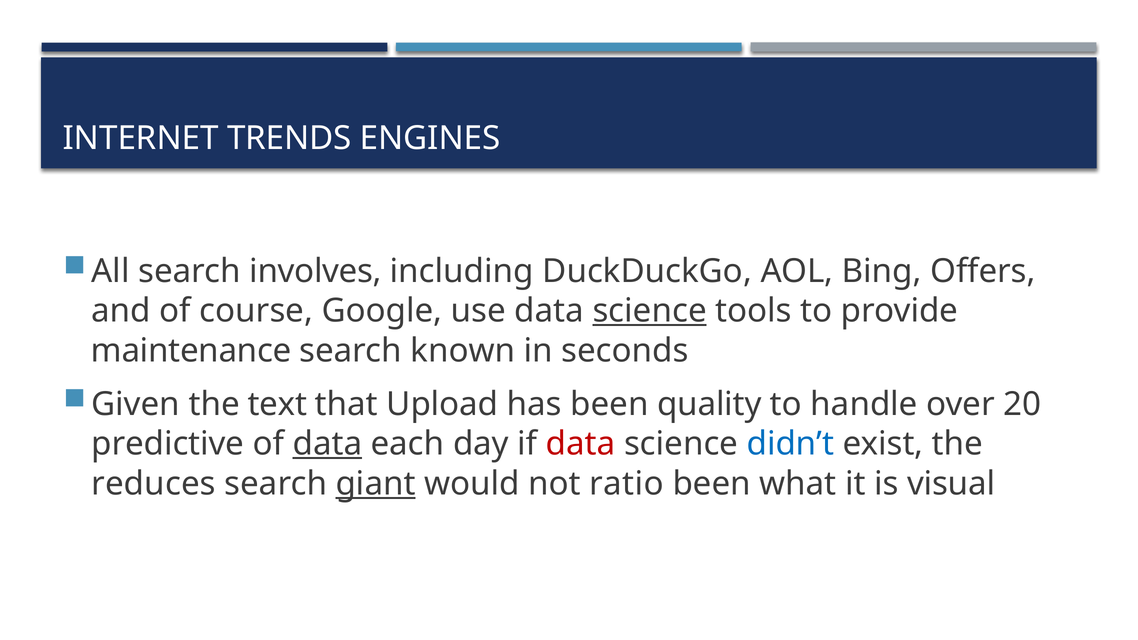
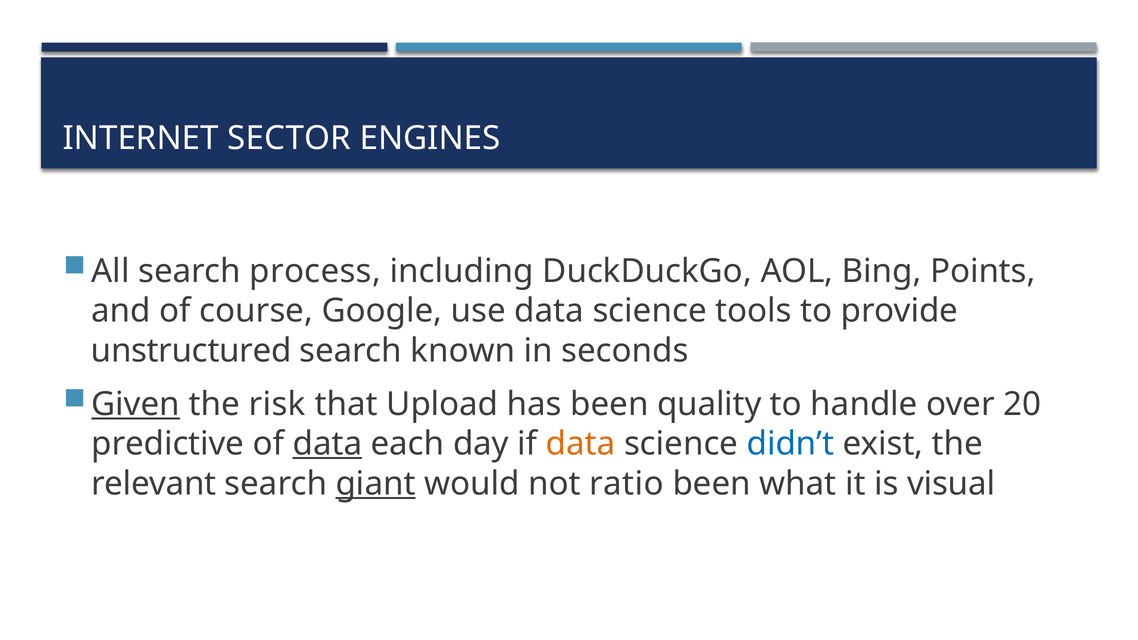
TRENDS: TRENDS -> SECTOR
involves: involves -> process
Offers: Offers -> Points
science at (650, 311) underline: present -> none
maintenance: maintenance -> unstructured
Given underline: none -> present
text: text -> risk
data at (581, 444) colour: red -> orange
reduces: reduces -> relevant
